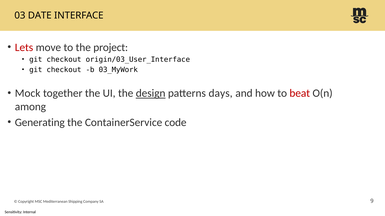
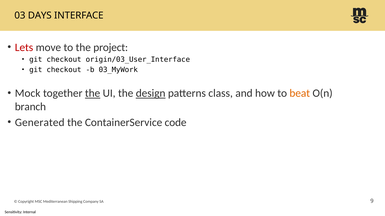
DATE: DATE -> DAYS
the at (93, 94) underline: none -> present
days: days -> class
beat colour: red -> orange
among: among -> branch
Generating: Generating -> Generated
